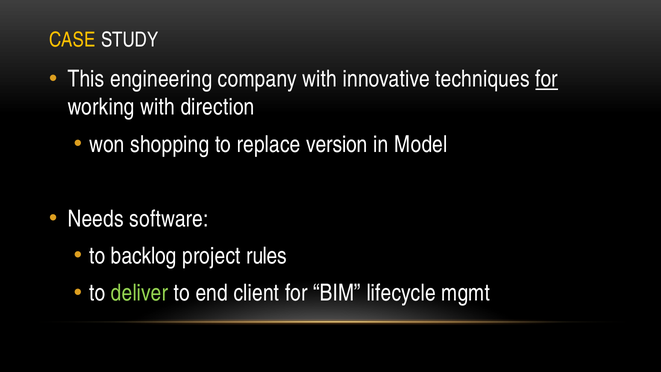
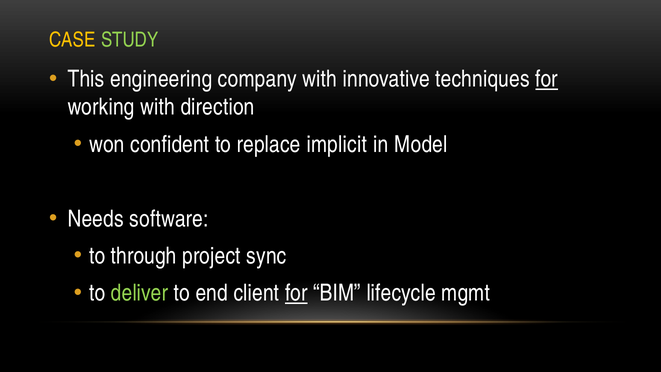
STUDY colour: white -> light green
shopping: shopping -> confident
version: version -> implicit
backlog: backlog -> through
rules: rules -> sync
for at (296, 293) underline: none -> present
